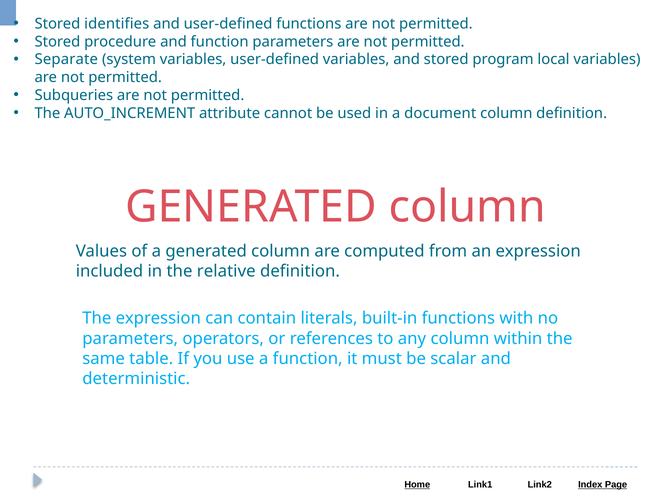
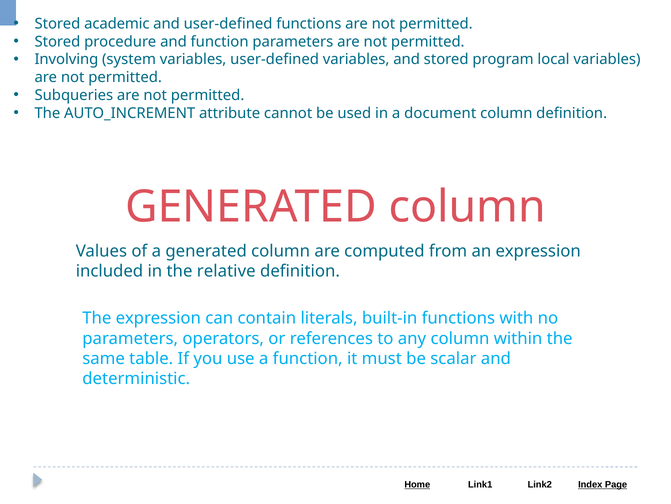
identifies: identifies -> academic
Separate: Separate -> Involving
